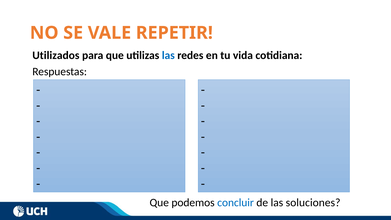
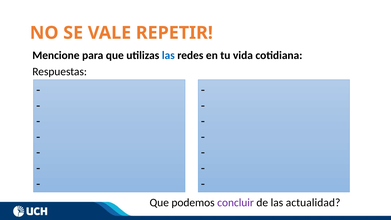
Utilizados: Utilizados -> Mencione
concluir colour: blue -> purple
soluciones: soluciones -> actualidad
